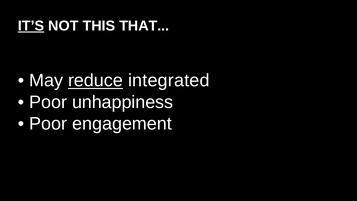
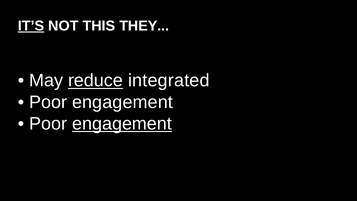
THAT: THAT -> THEY
unhappiness at (123, 102): unhappiness -> engagement
engagement at (122, 124) underline: none -> present
